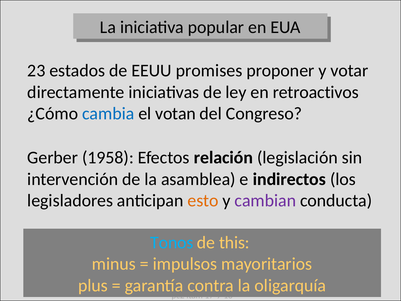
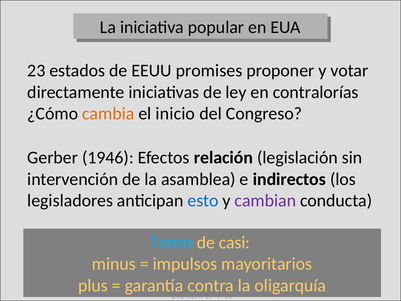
retroactivos: retroactivos -> contralorías
cambia colour: blue -> orange
votan: votan -> inicio
1958: 1958 -> 1946
esto colour: orange -> blue
this: this -> casi
